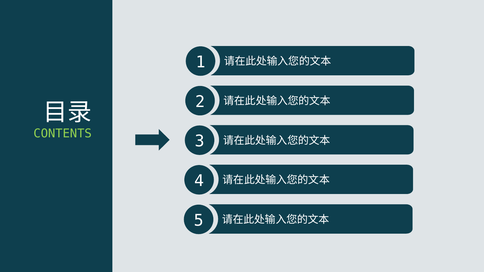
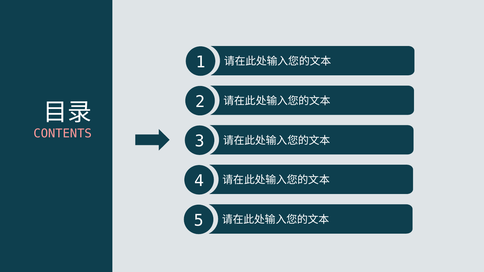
CONTENTS colour: light green -> pink
